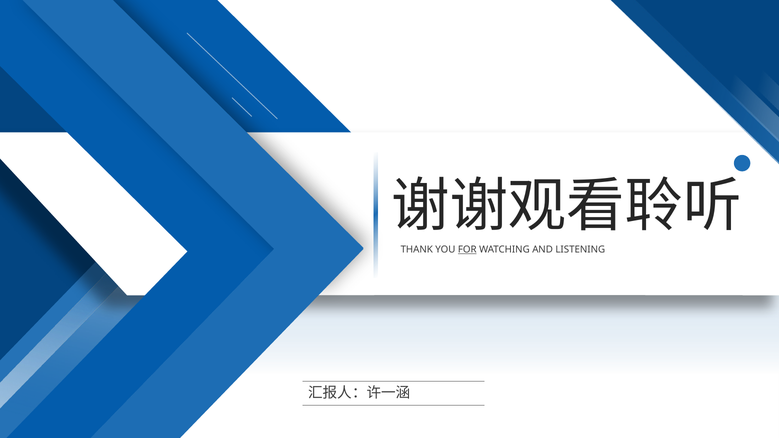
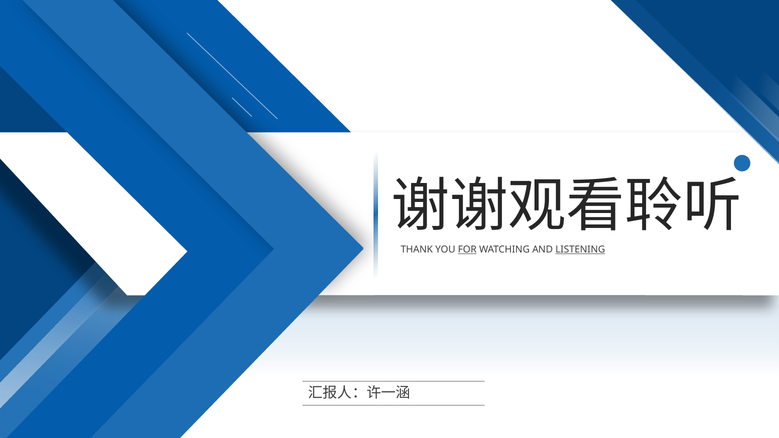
LISTENING underline: none -> present
